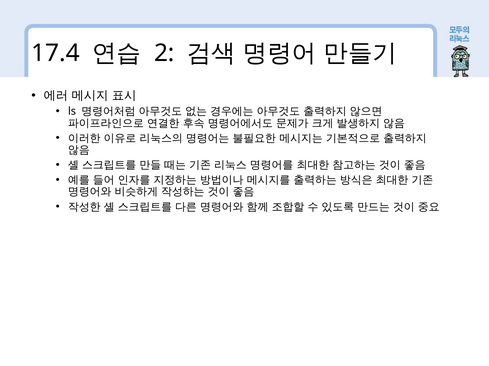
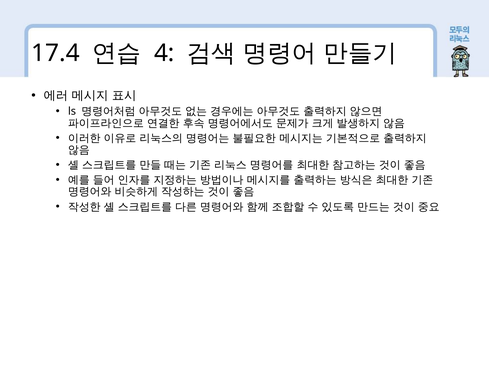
2: 2 -> 4
